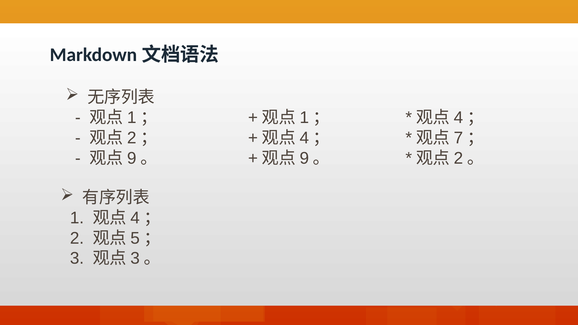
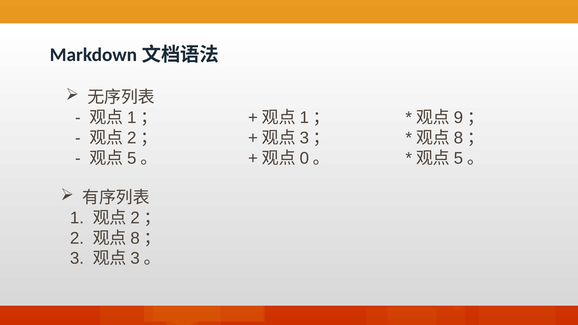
4 at (458, 118): 4 -> 9
4 at (304, 138): 4 -> 3
7 at (458, 138): 7 -> 8
9 at (132, 158): 9 -> 5
9 at (304, 158): 9 -> 0
2 at (458, 158): 2 -> 5
4 at (135, 218): 4 -> 2
5 at (135, 238): 5 -> 8
